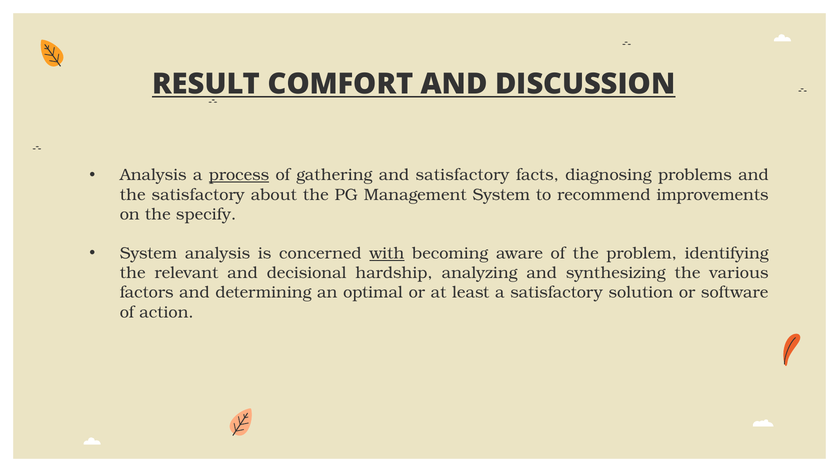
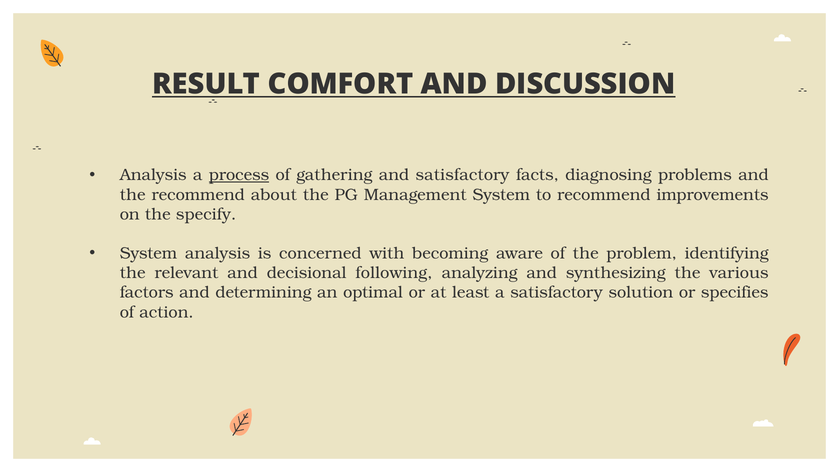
the satisfactory: satisfactory -> recommend
with underline: present -> none
hardship: hardship -> following
software: software -> specifies
